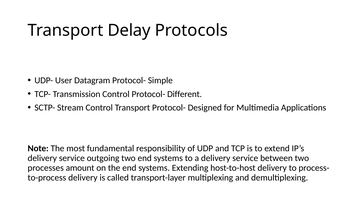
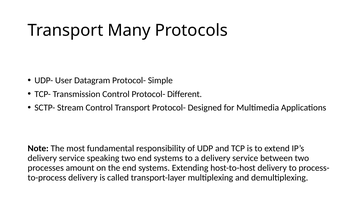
Delay: Delay -> Many
outgoing: outgoing -> speaking
